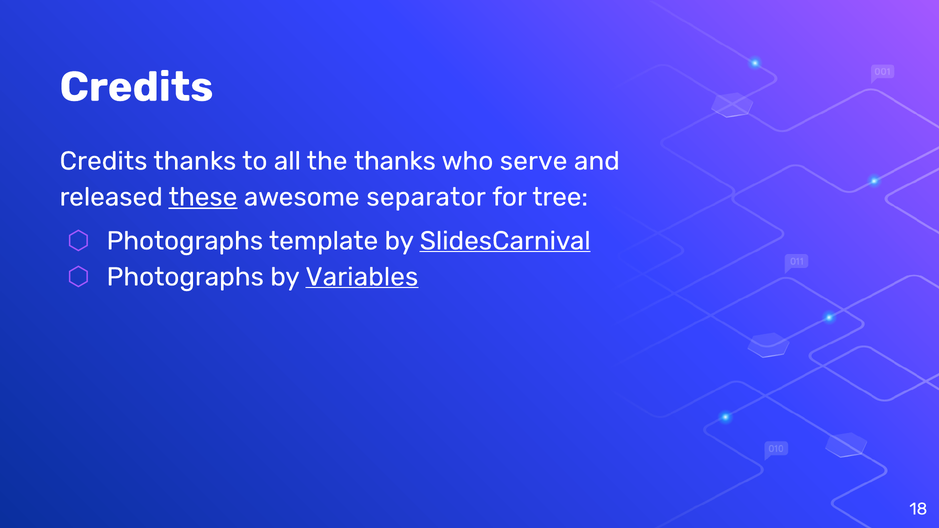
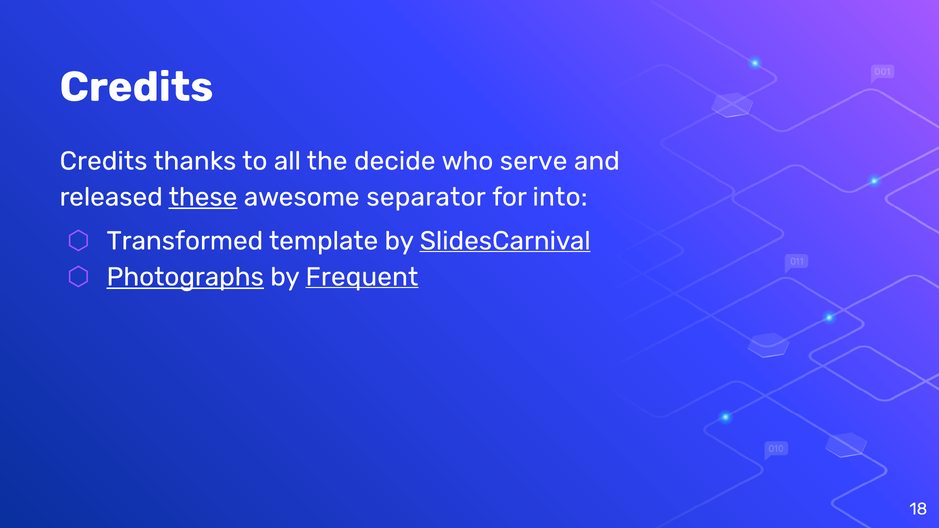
the thanks: thanks -> decide
tree: tree -> into
Photographs at (185, 241): Photographs -> Transformed
Photographs at (185, 277) underline: none -> present
Variables: Variables -> Frequent
